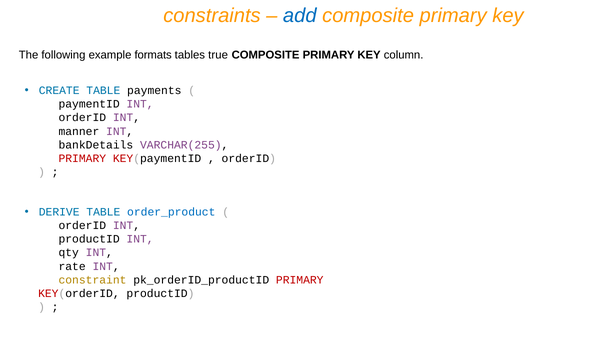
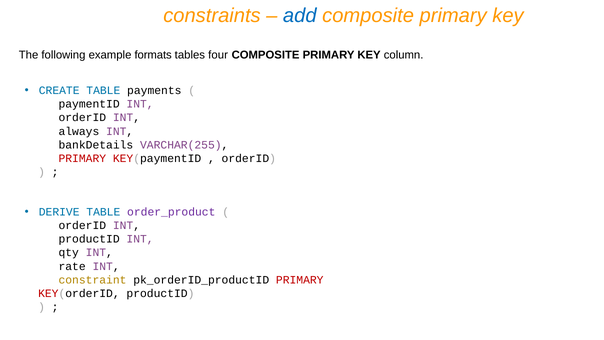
true: true -> four
manner: manner -> always
order_product colour: blue -> purple
